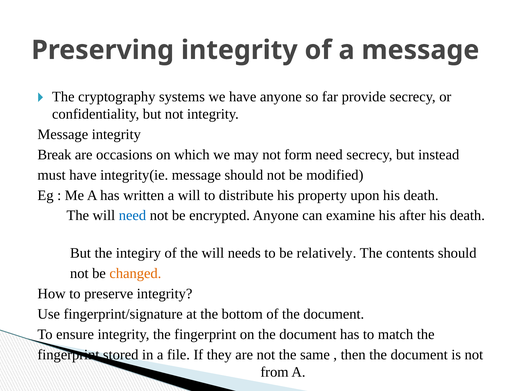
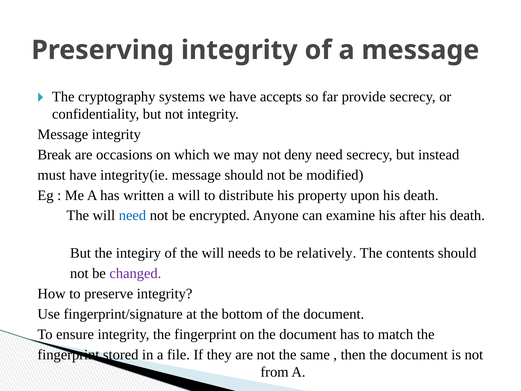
have anyone: anyone -> accepts
form: form -> deny
changed colour: orange -> purple
